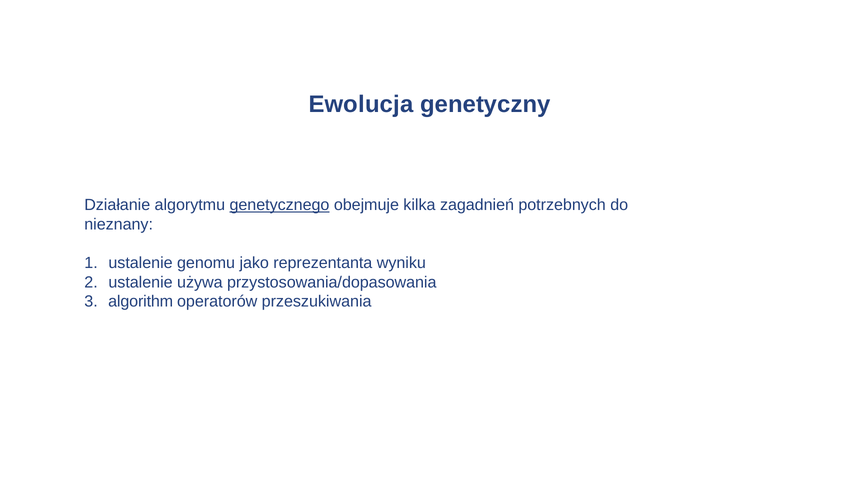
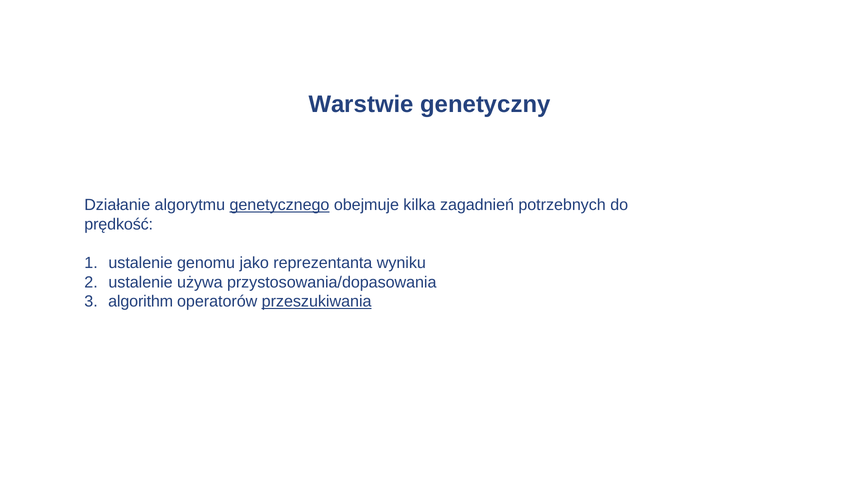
Ewolucja: Ewolucja -> Warstwie
nieznany: nieznany -> prędkość
przeszukiwania underline: none -> present
